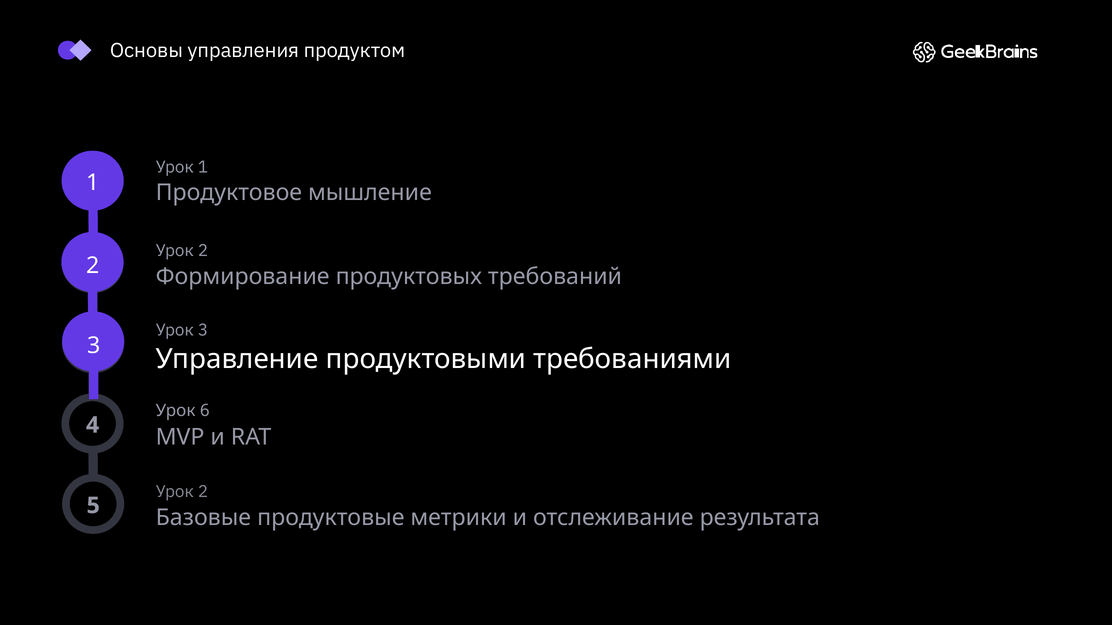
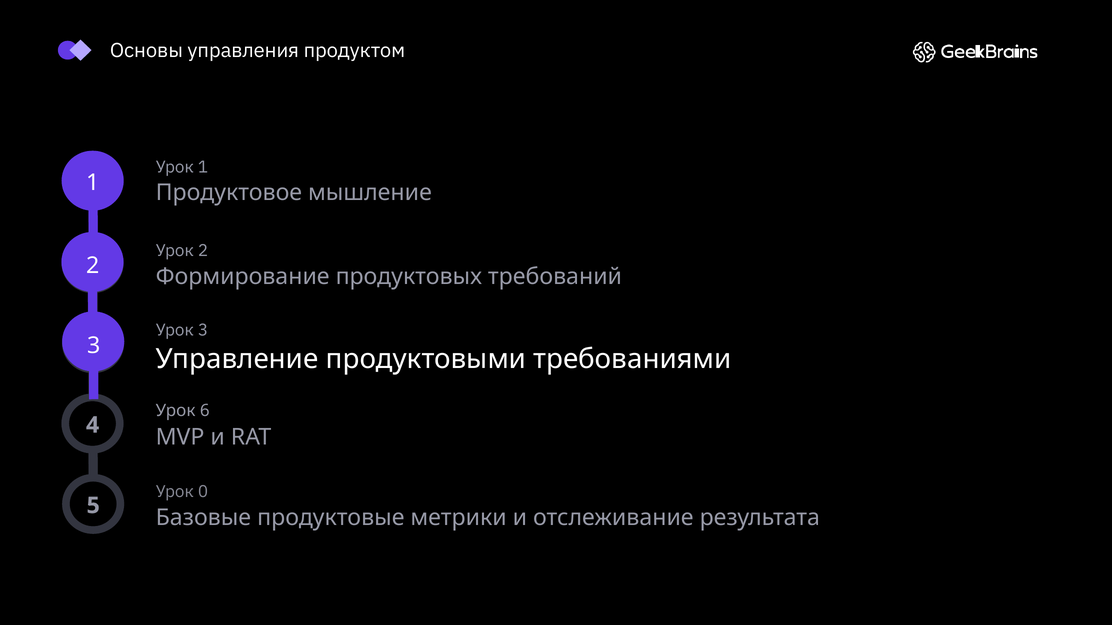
2 at (203, 492): 2 -> 0
